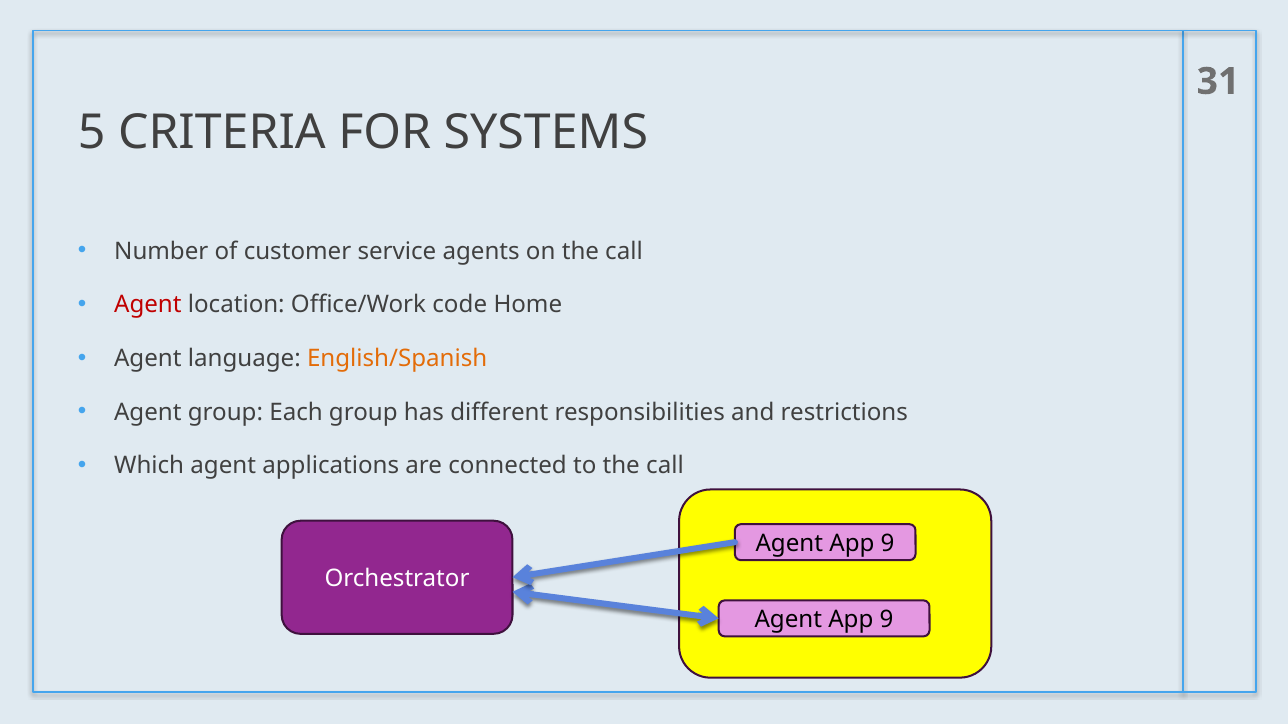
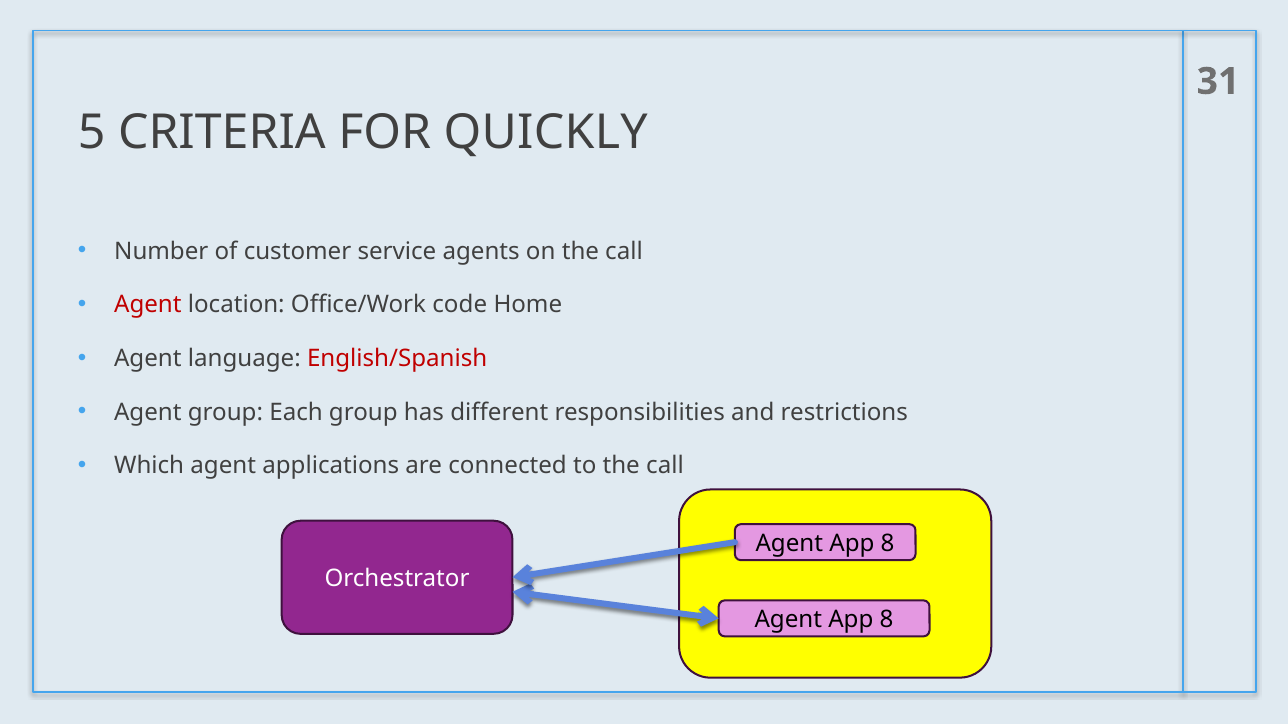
SYSTEMS: SYSTEMS -> QUICKLY
English/Spanish colour: orange -> red
9 at (888, 544): 9 -> 8
9 at (887, 620): 9 -> 8
